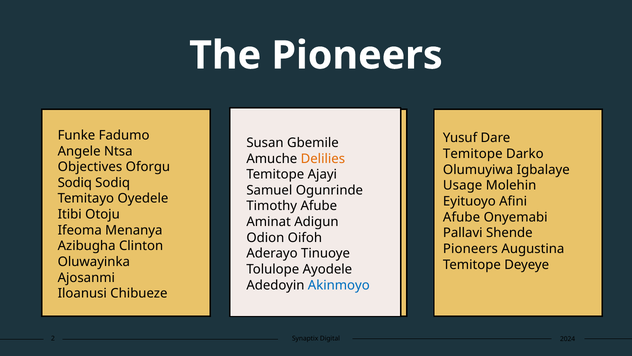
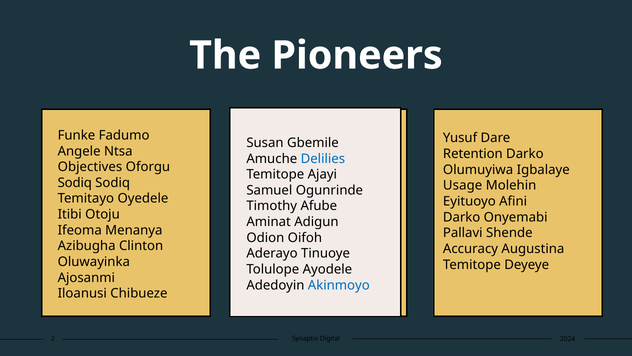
Temitope at (473, 154): Temitope -> Retention
Delilies colour: orange -> blue
Afube at (462, 217): Afube -> Darko
Pioneers at (470, 248): Pioneers -> Accuracy
